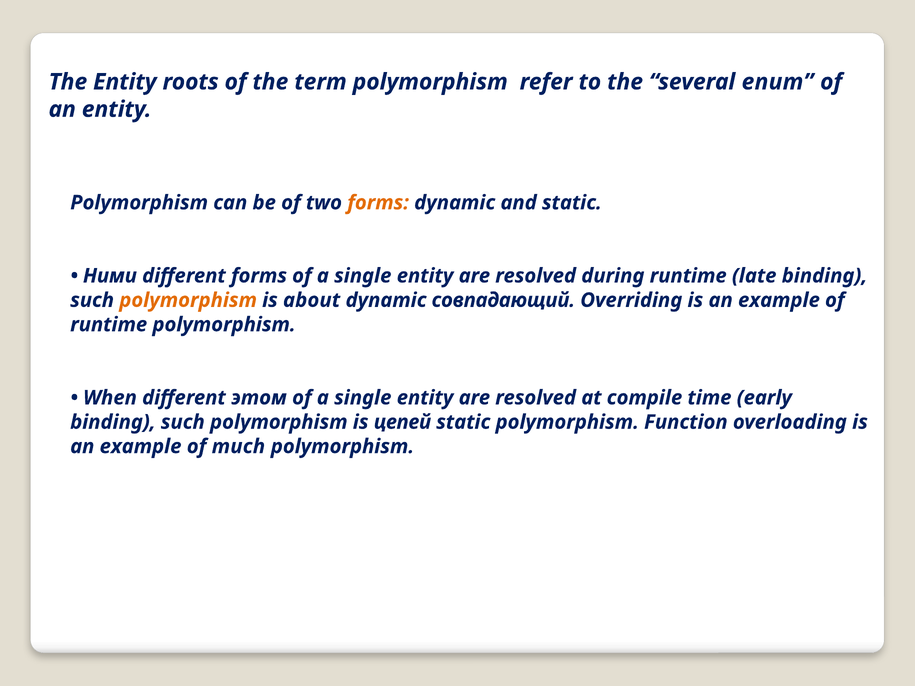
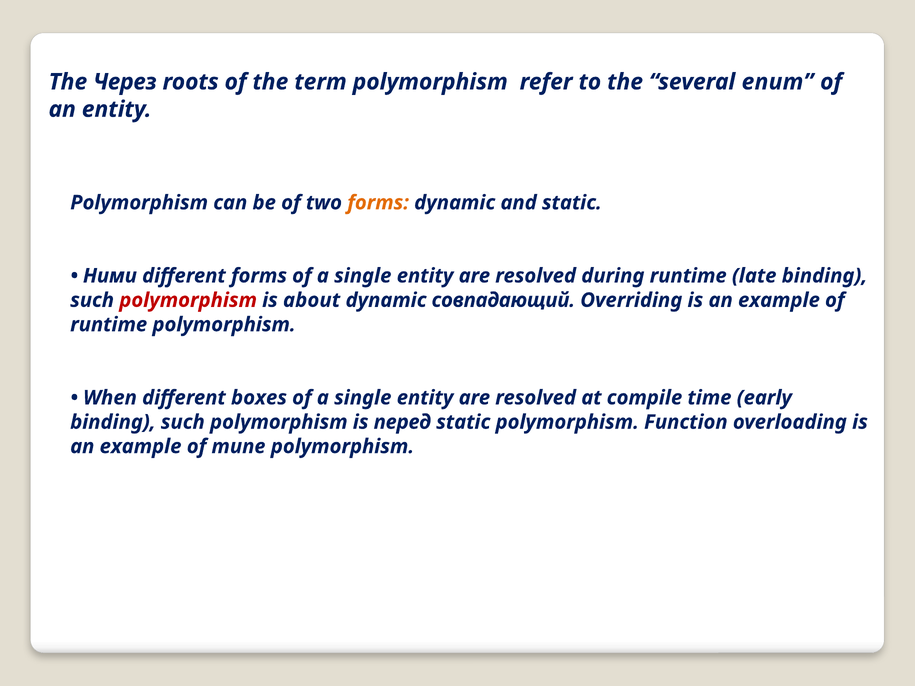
The Entity: Entity -> Через
polymorphism at (188, 300) colour: orange -> red
этом: этом -> boxes
цепей: цепей -> перед
much: much -> типе
